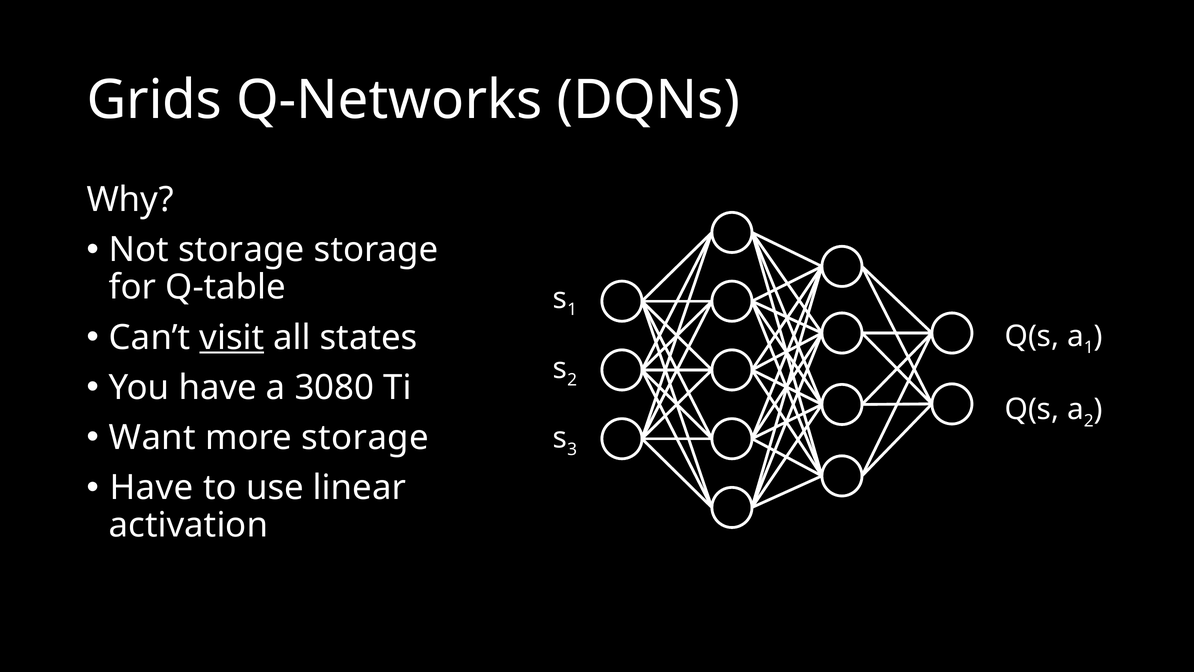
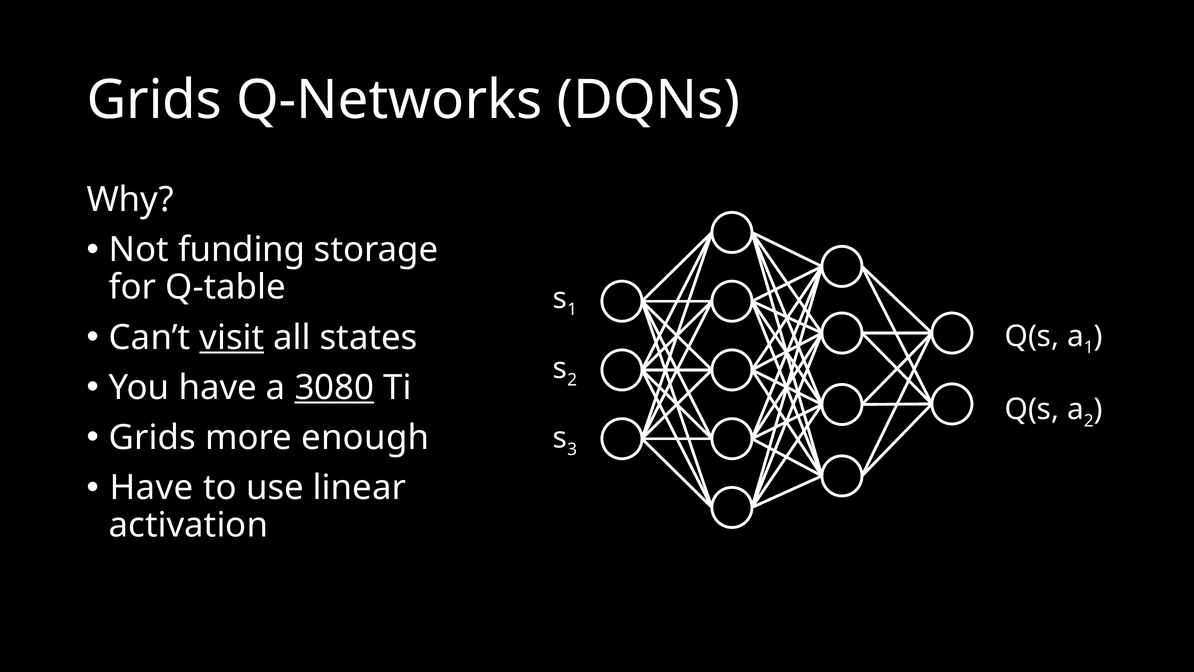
Not storage: storage -> funding
3080 underline: none -> present
Want at (152, 438): Want -> Grids
more storage: storage -> enough
